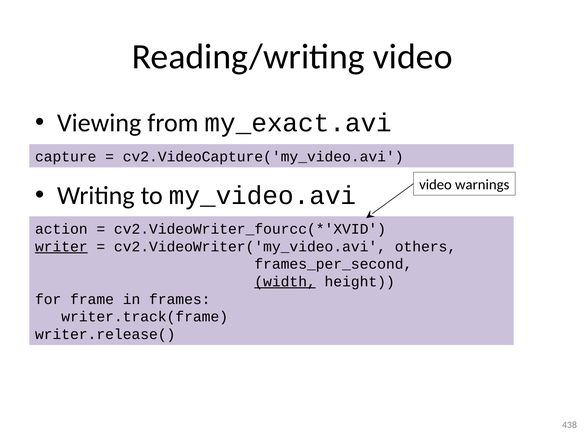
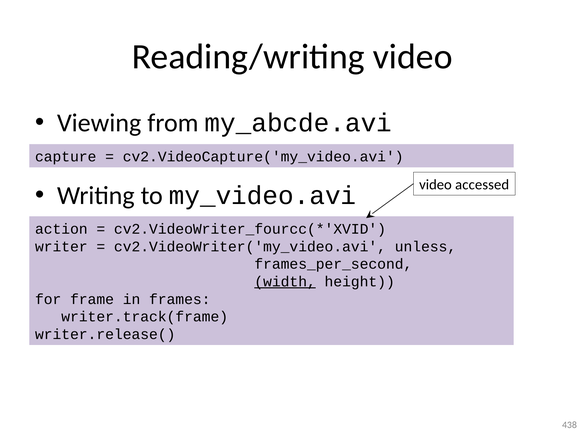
my_exact.avi: my_exact.avi -> my_abcde.avi
warnings: warnings -> accessed
writer underline: present -> none
others: others -> unless
